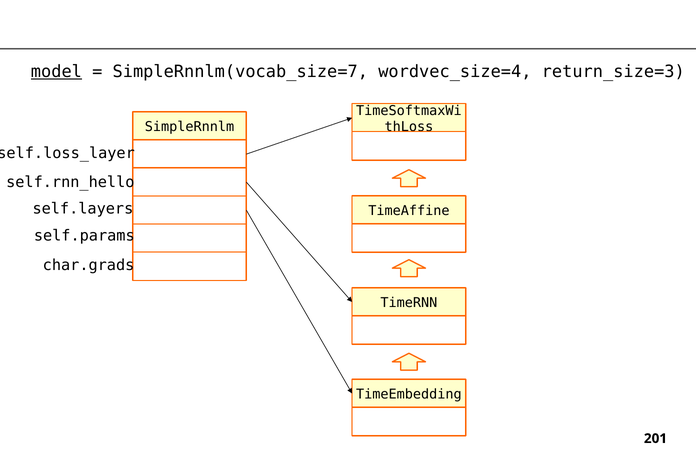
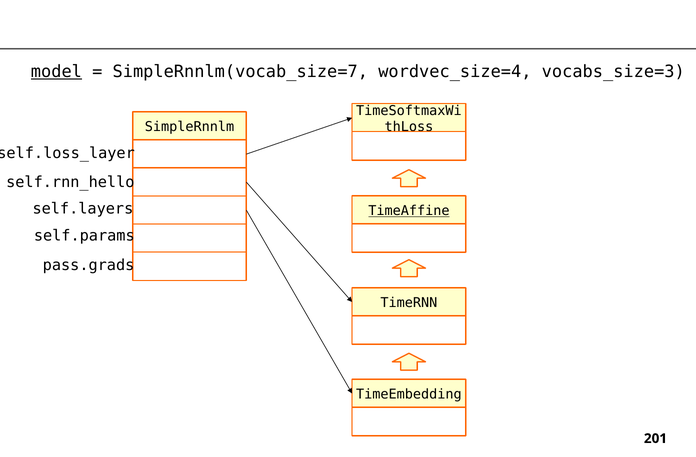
return_size=3: return_size=3 -> vocabs_size=3
TimeAffine underline: none -> present
char.grads: char.grads -> pass.grads
